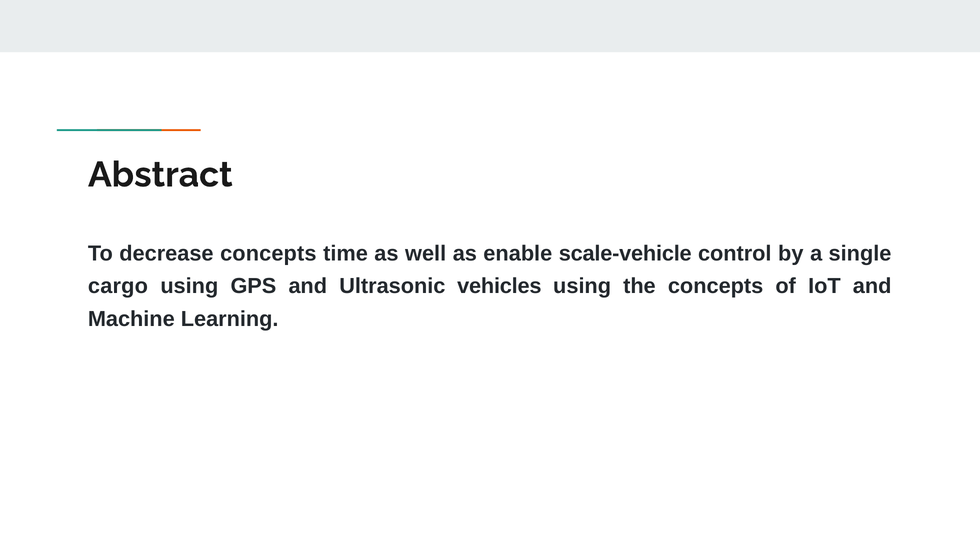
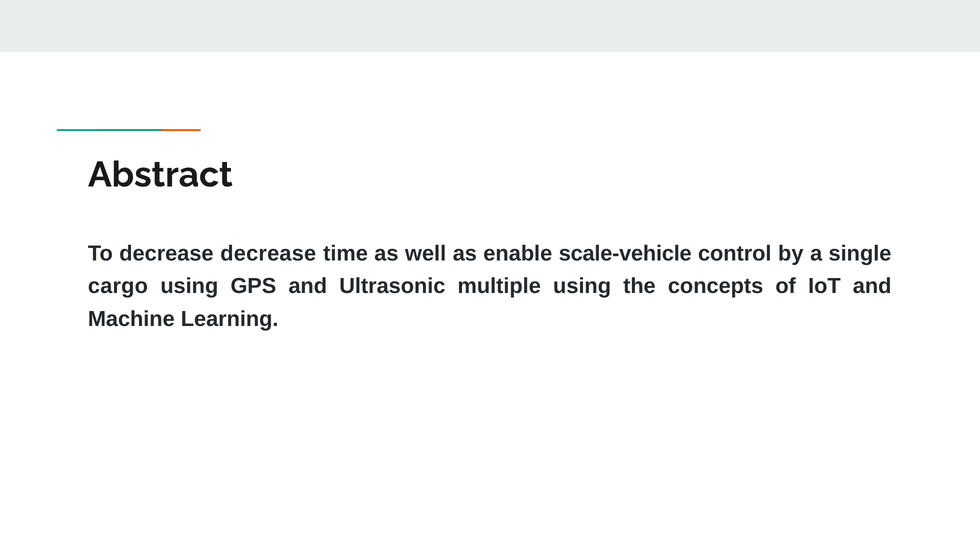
decrease concepts: concepts -> decrease
vehicles: vehicles -> multiple
